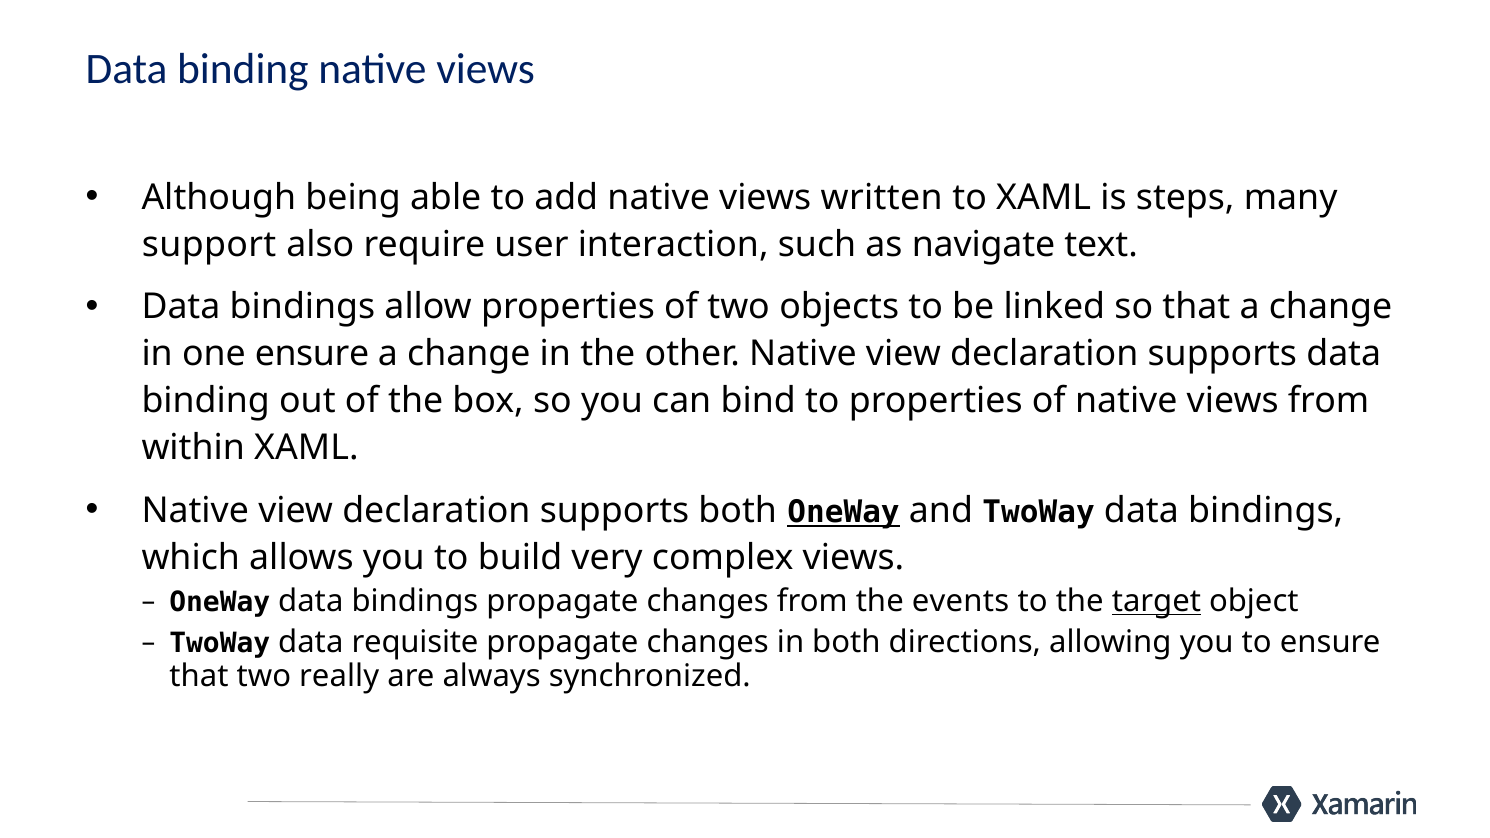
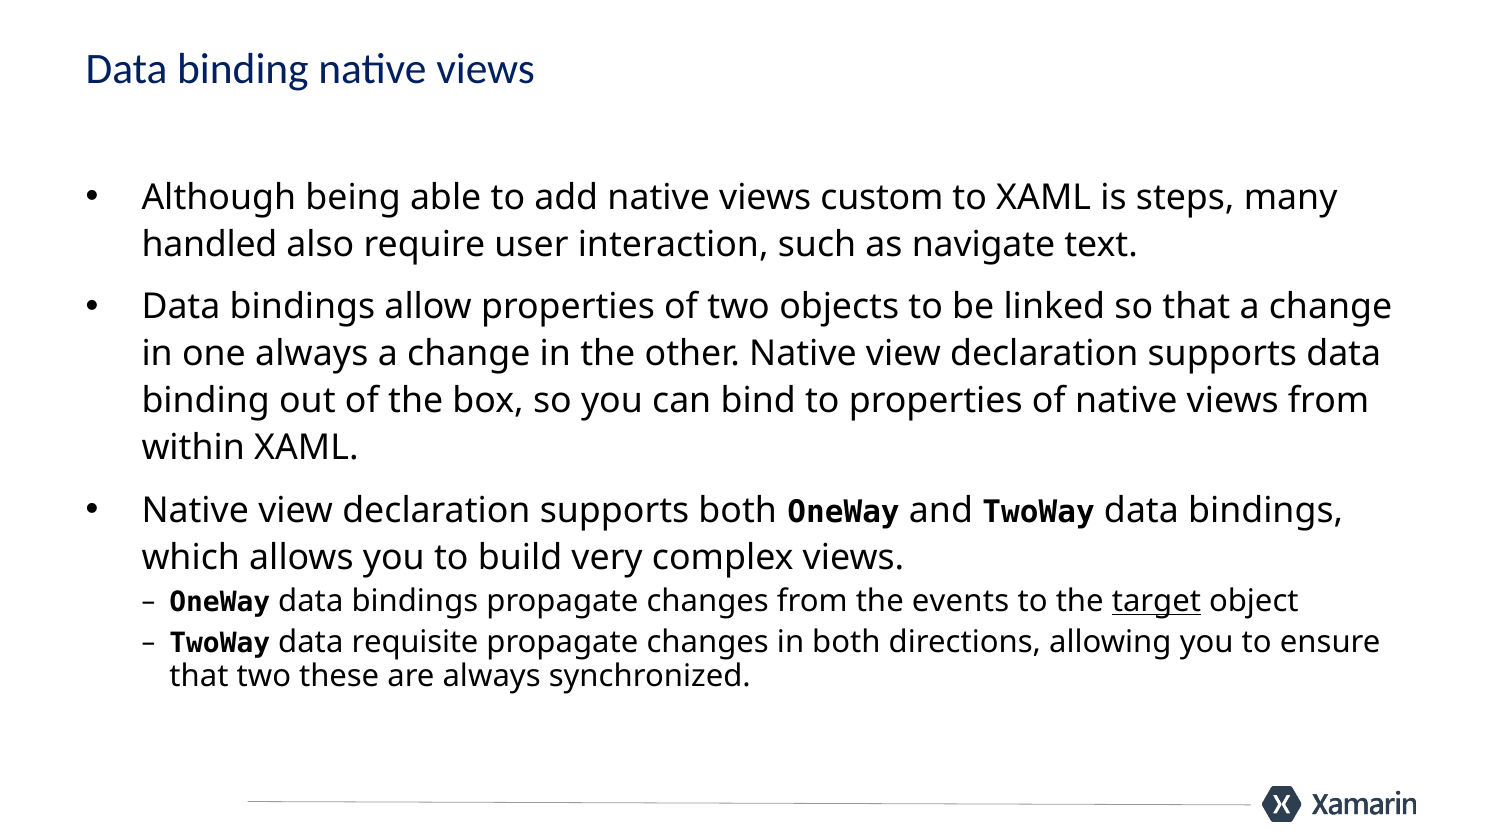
written: written -> custom
support: support -> handled
one ensure: ensure -> always
OneWay at (844, 512) underline: present -> none
really: really -> these
